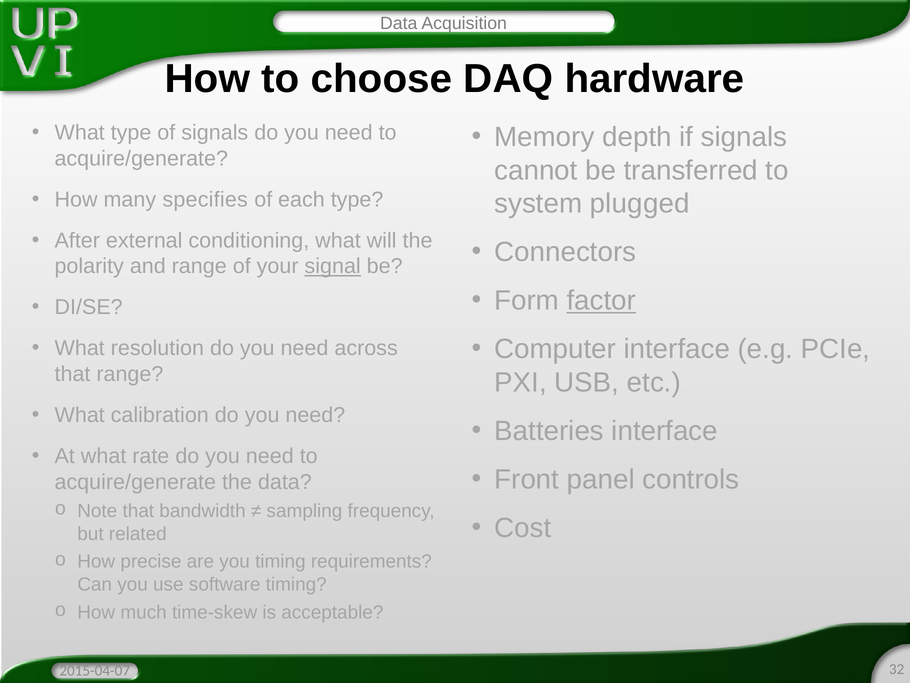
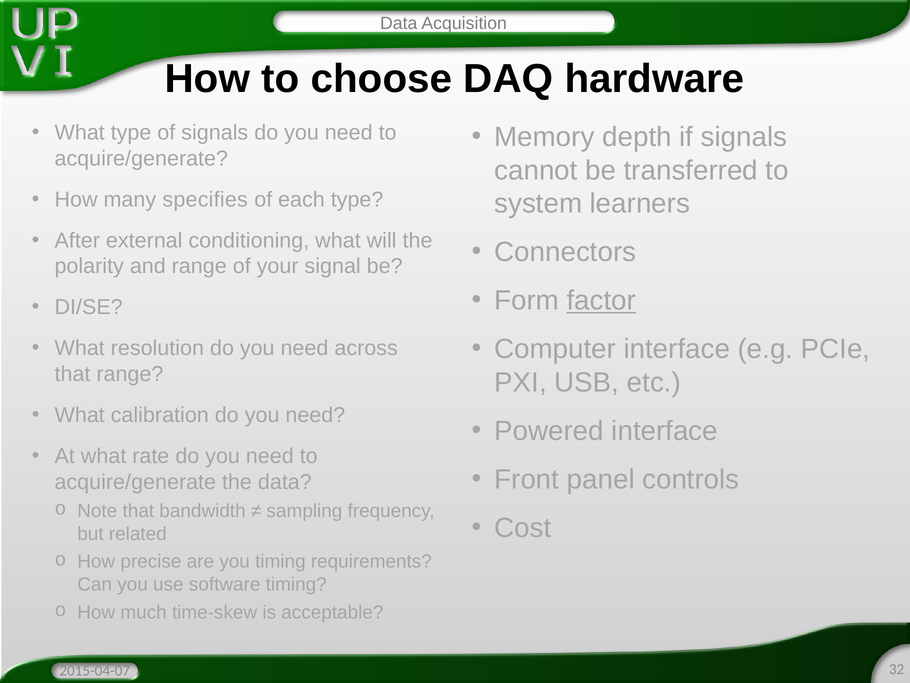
plugged: plugged -> learners
signal underline: present -> none
Batteries: Batteries -> Powered
